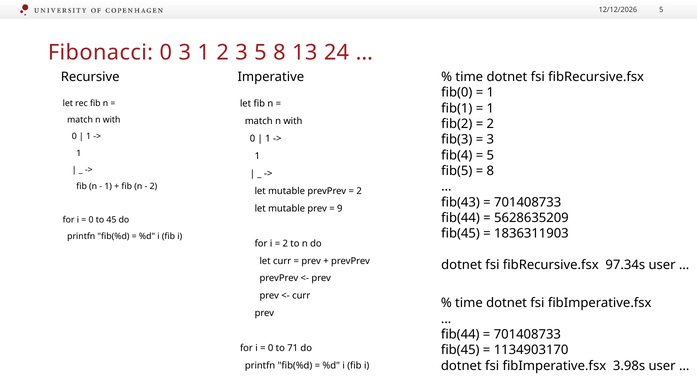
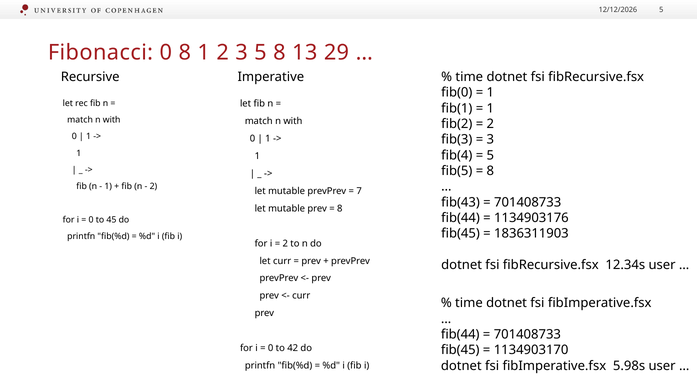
0 3: 3 -> 8
24: 24 -> 29
2 at (359, 191): 2 -> 7
9 at (340, 209): 9 -> 8
5628635209: 5628635209 -> 1134903176
97.34s: 97.34s -> 12.34s
71: 71 -> 42
3.98s: 3.98s -> 5.98s
